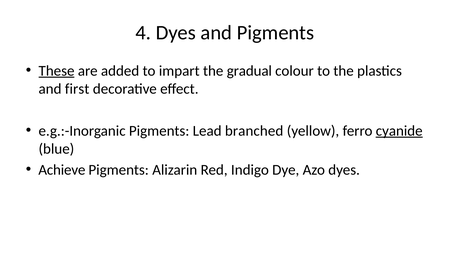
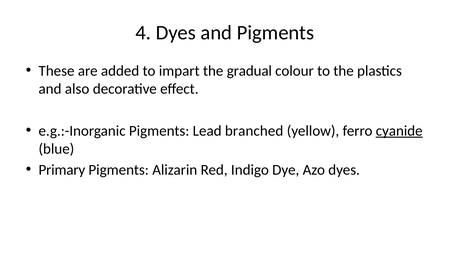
These underline: present -> none
first: first -> also
Achieve: Achieve -> Primary
